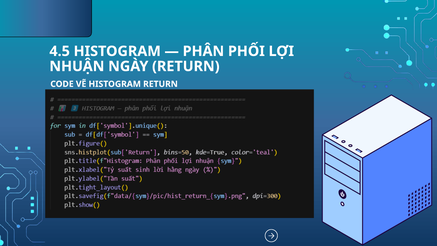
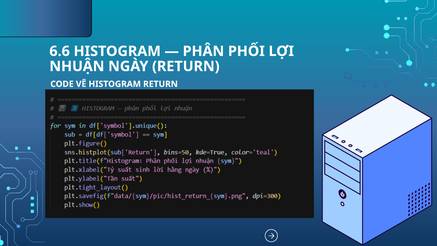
4.5: 4.5 -> 6.6
